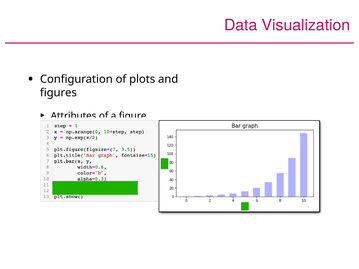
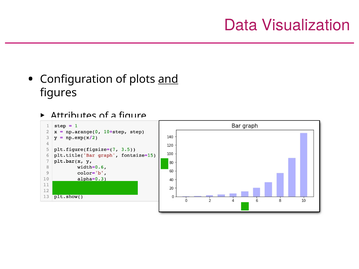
and underline: none -> present
